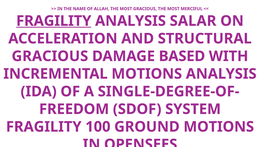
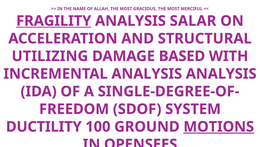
GRACIOUS at (50, 56): GRACIOUS -> UTILIZING
INCREMENTAL MOTIONS: MOTIONS -> ANALYSIS
FRAGILITY at (44, 126): FRAGILITY -> DUCTILITY
MOTIONS at (219, 126) underline: none -> present
